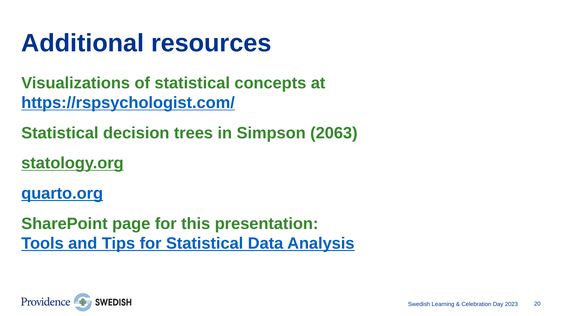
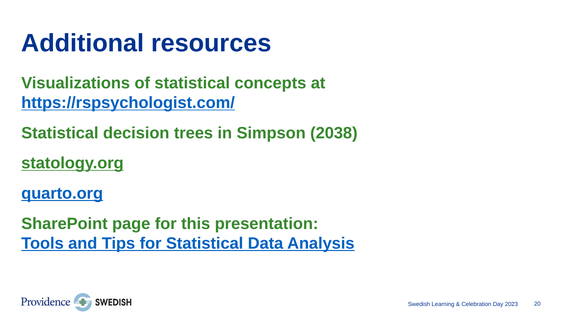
2063: 2063 -> 2038
